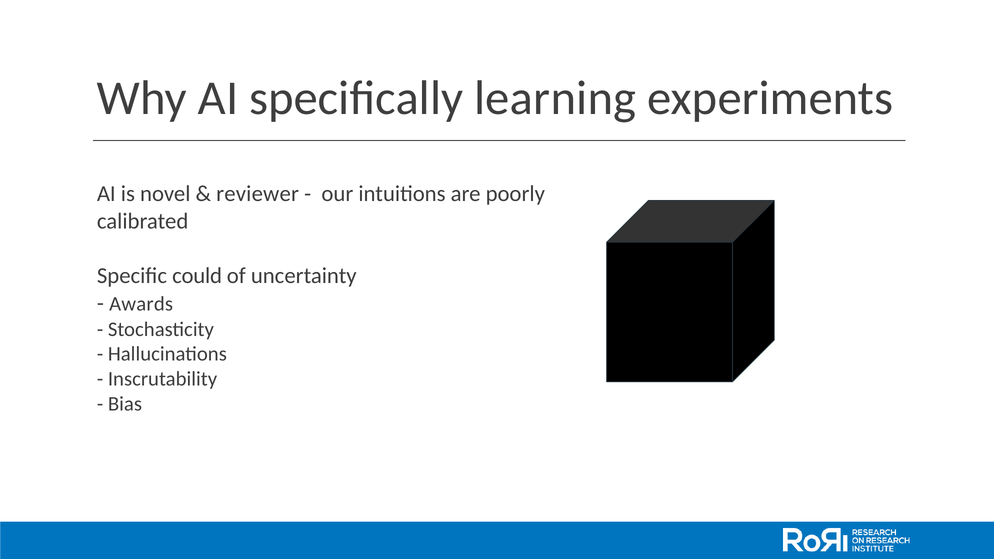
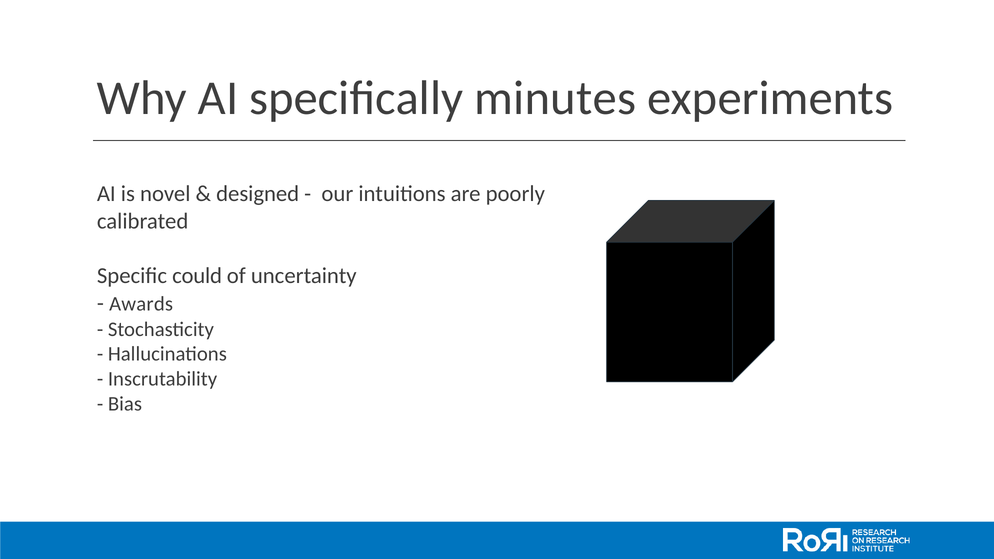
learning: learning -> minutes
reviewer: reviewer -> designed
